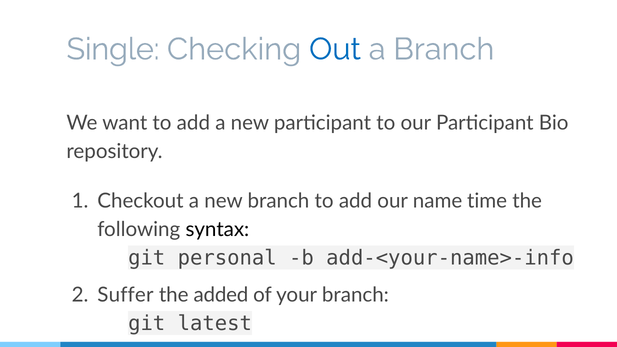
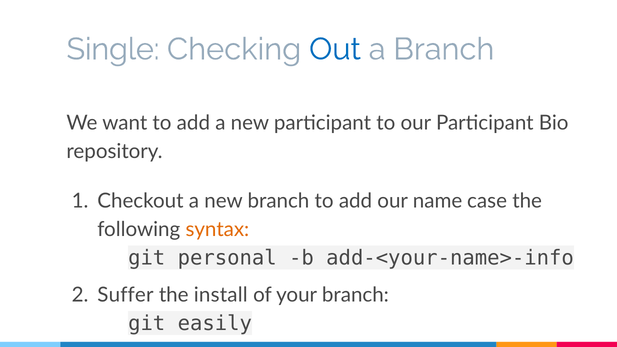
time: time -> case
syntax colour: black -> orange
added: added -> install
latest: latest -> easily
